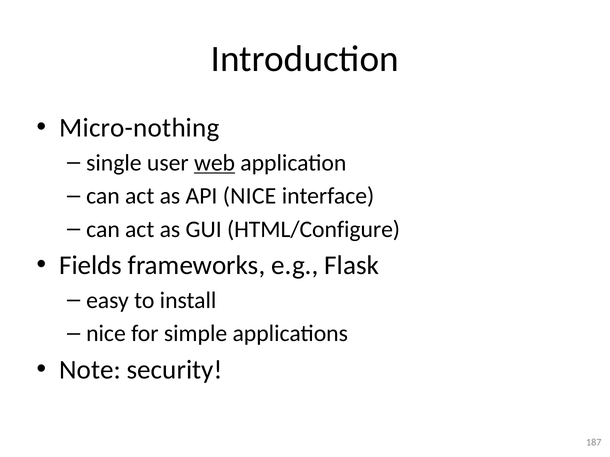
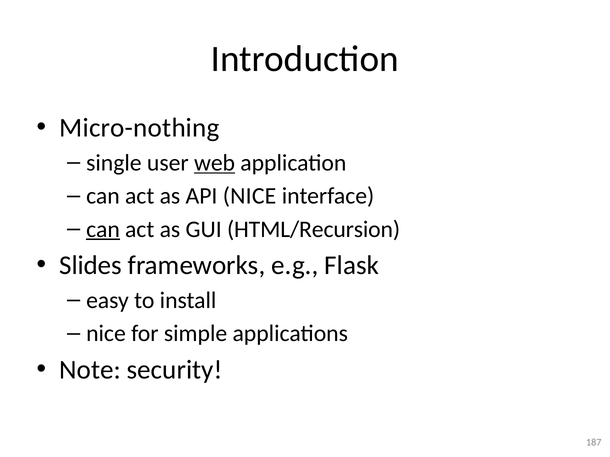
can at (103, 229) underline: none -> present
HTML/Configure: HTML/Configure -> HTML/Recursion
Fields: Fields -> Slides
